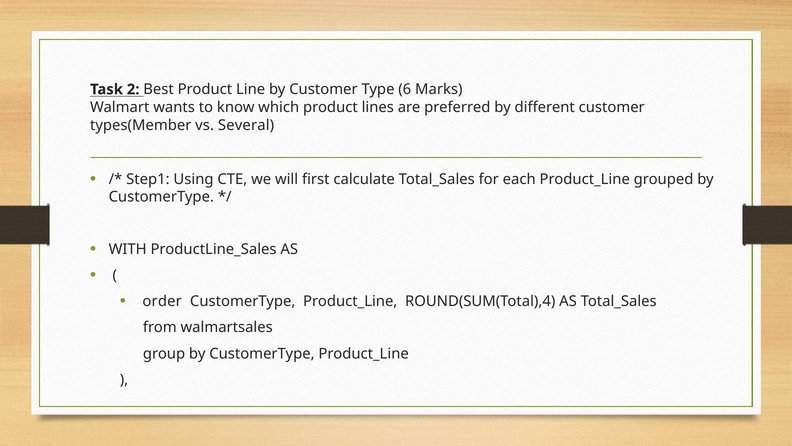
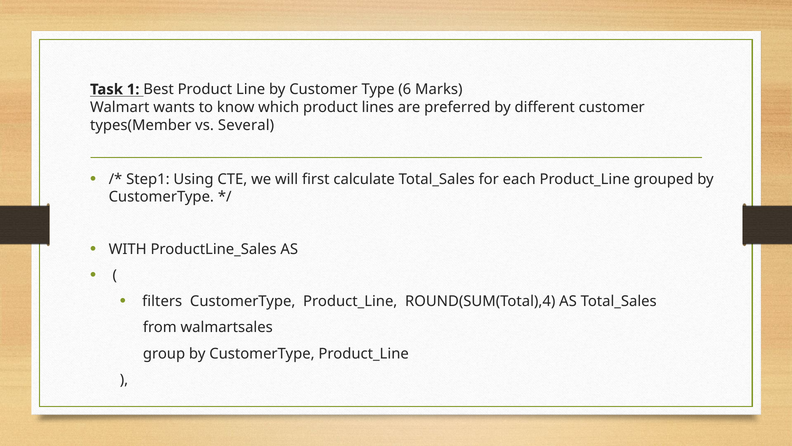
2: 2 -> 1
order: order -> filters
